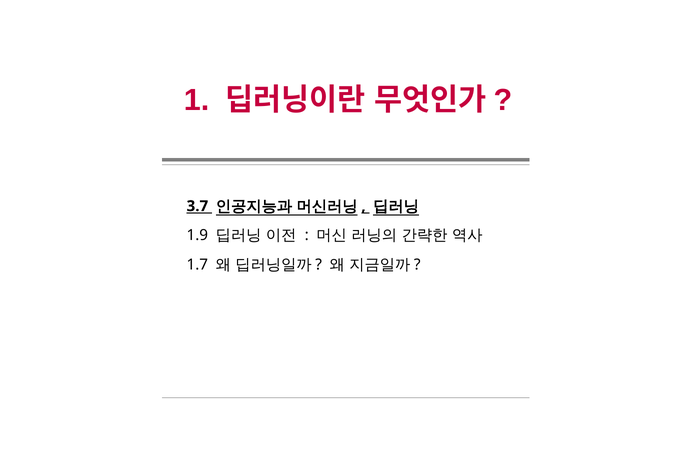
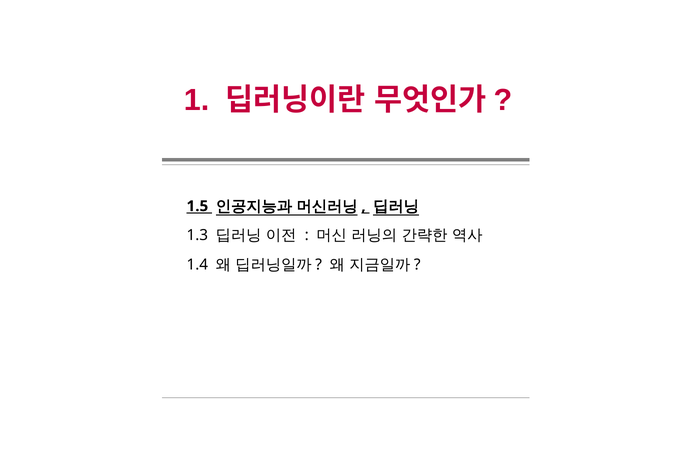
3.7: 3.7 -> 1.5
1.9: 1.9 -> 1.3
1.7: 1.7 -> 1.4
